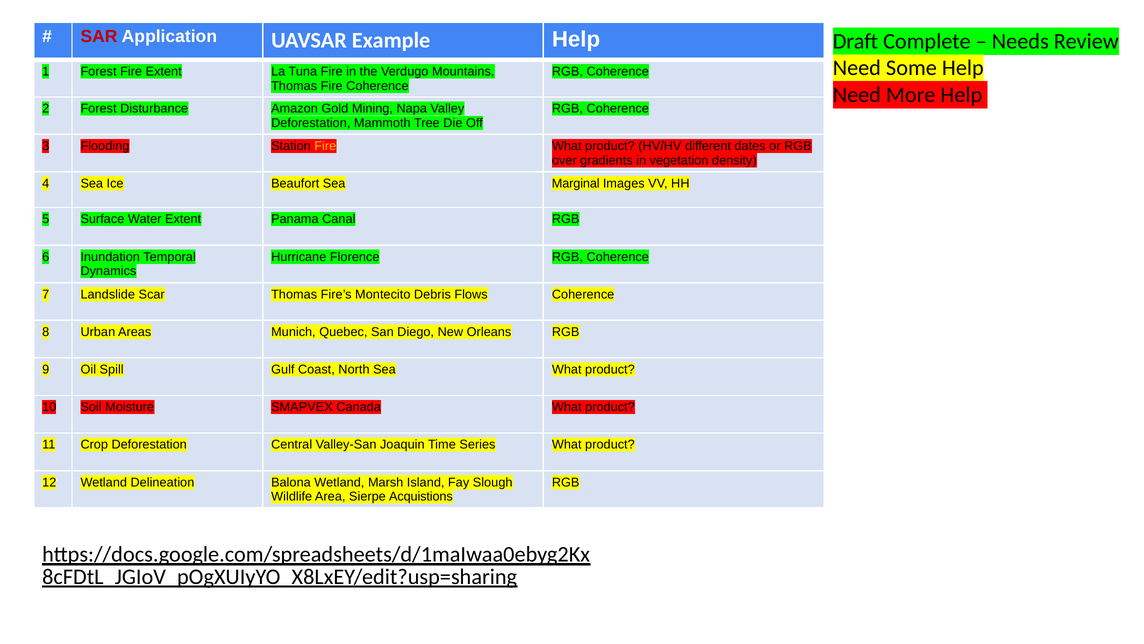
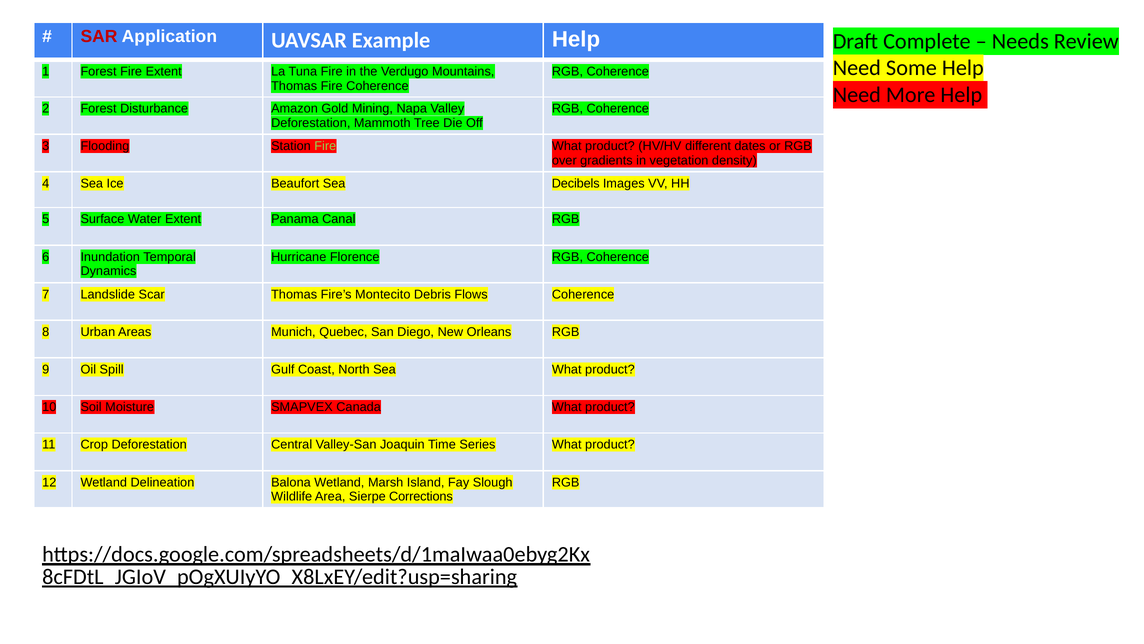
Fire at (325, 146) colour: yellow -> light green
Marginal: Marginal -> Decibels
Acquistions: Acquistions -> Corrections
